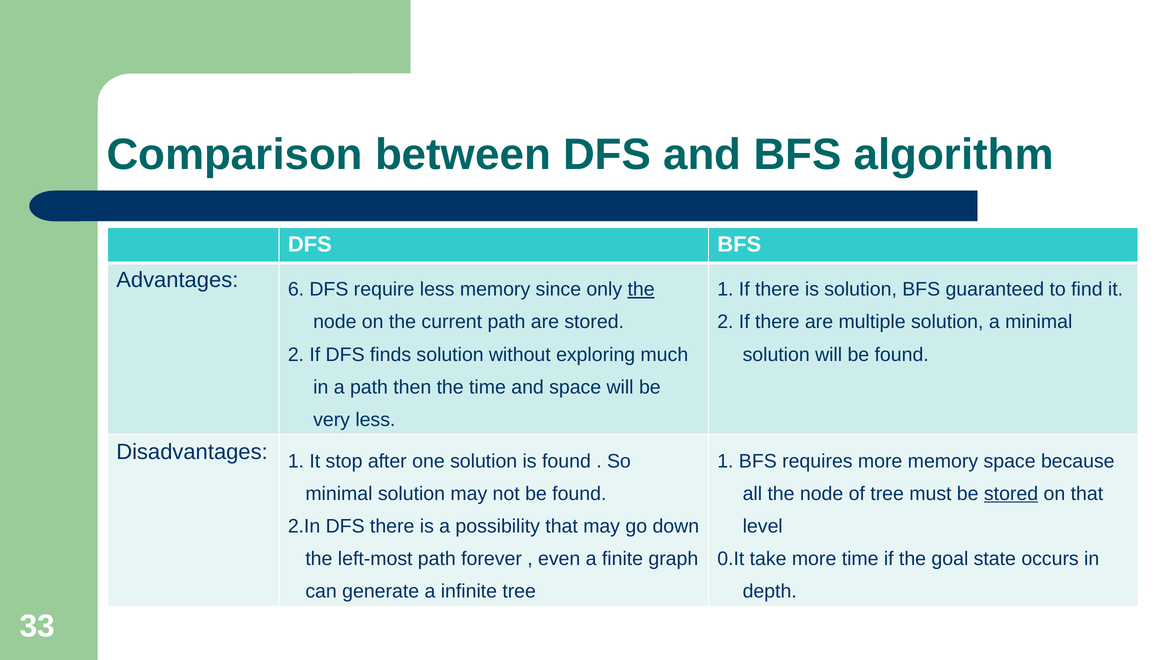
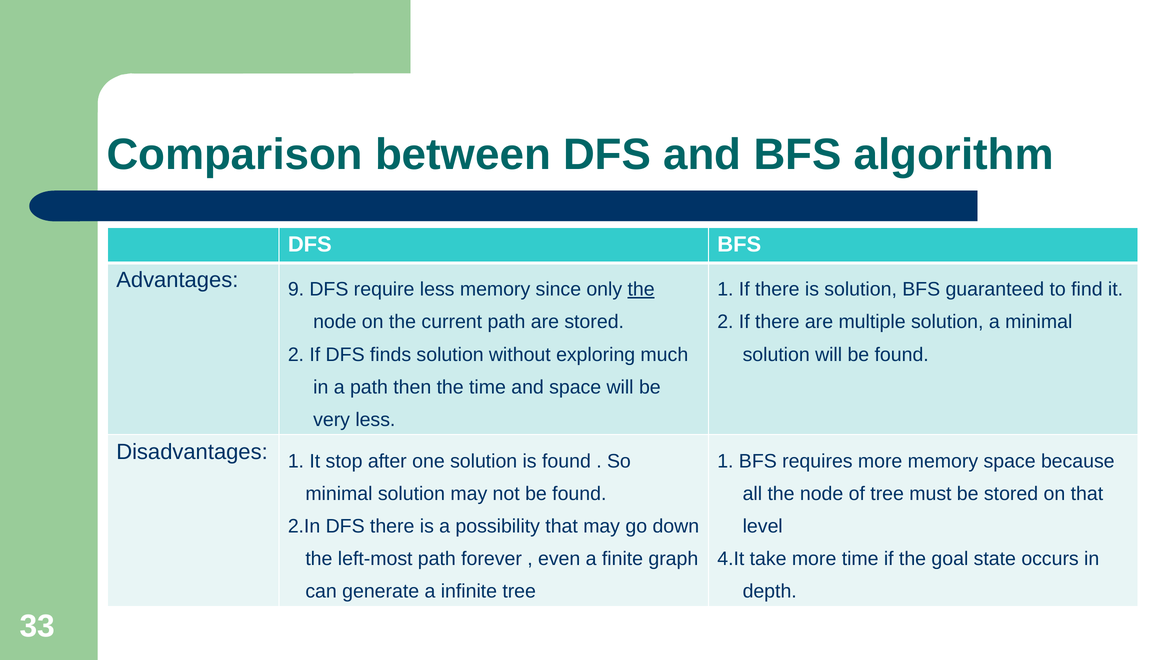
6: 6 -> 9
stored at (1011, 494) underline: present -> none
0.It: 0.It -> 4.It
